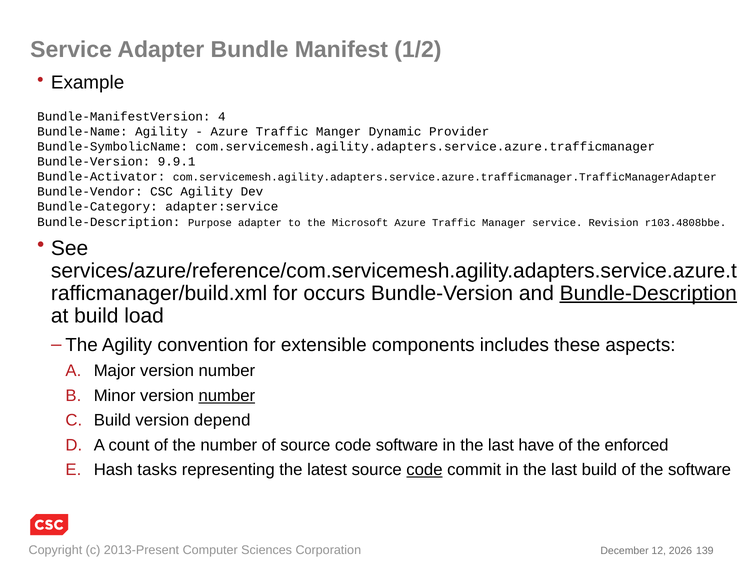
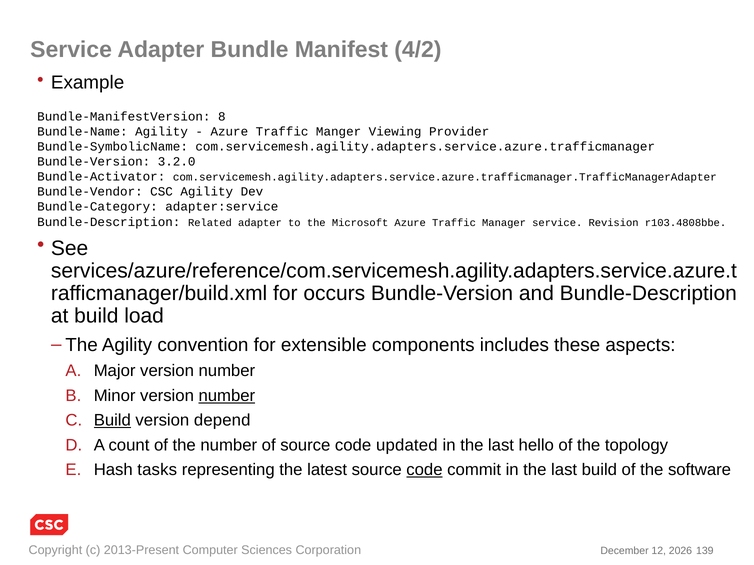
1/2: 1/2 -> 4/2
4: 4 -> 8
Dynamic: Dynamic -> Viewing
9.9.1: 9.9.1 -> 3.2.0
Purpose: Purpose -> Related
Bundle-Description at (648, 294) underline: present -> none
Build at (112, 421) underline: none -> present
code software: software -> updated
have: have -> hello
enforced: enforced -> topology
